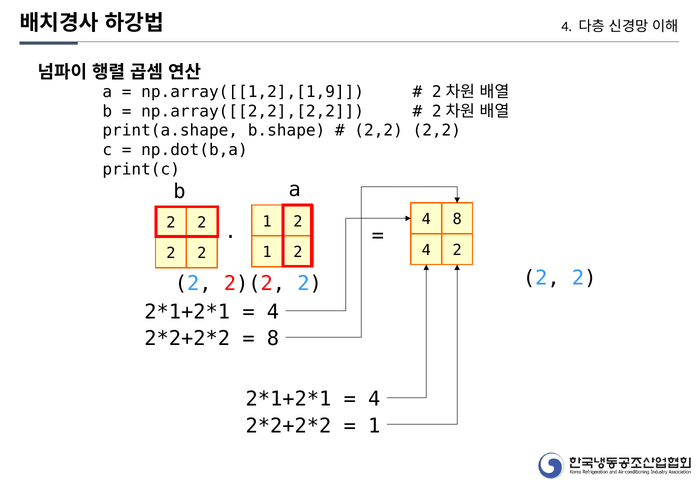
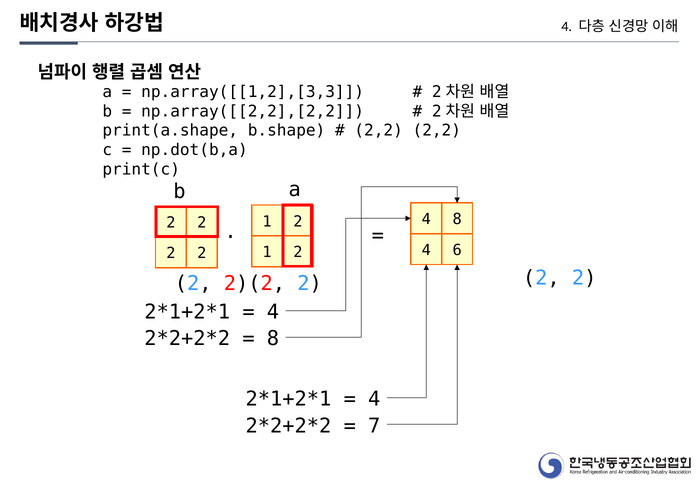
np.array([[1,2],[1,9: np.array([[1,2],[1,9 -> np.array([[1,2],[3,3
4 2: 2 -> 6
1 at (374, 426): 1 -> 7
